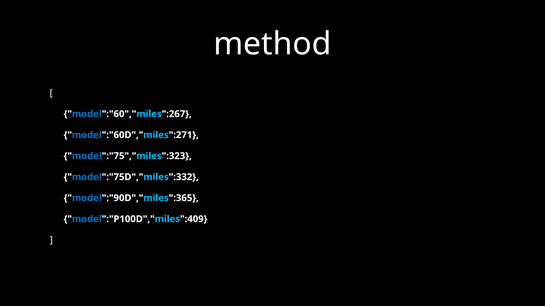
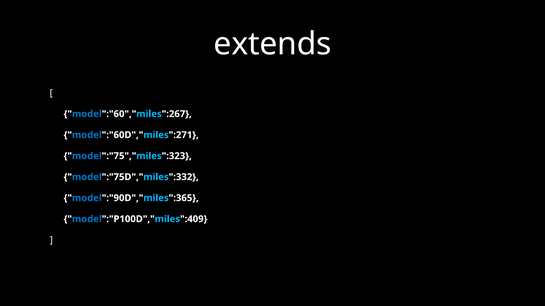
method: method -> extends
